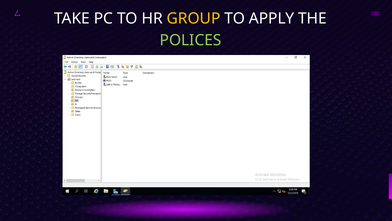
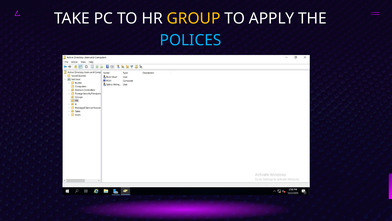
POLICES colour: light green -> light blue
